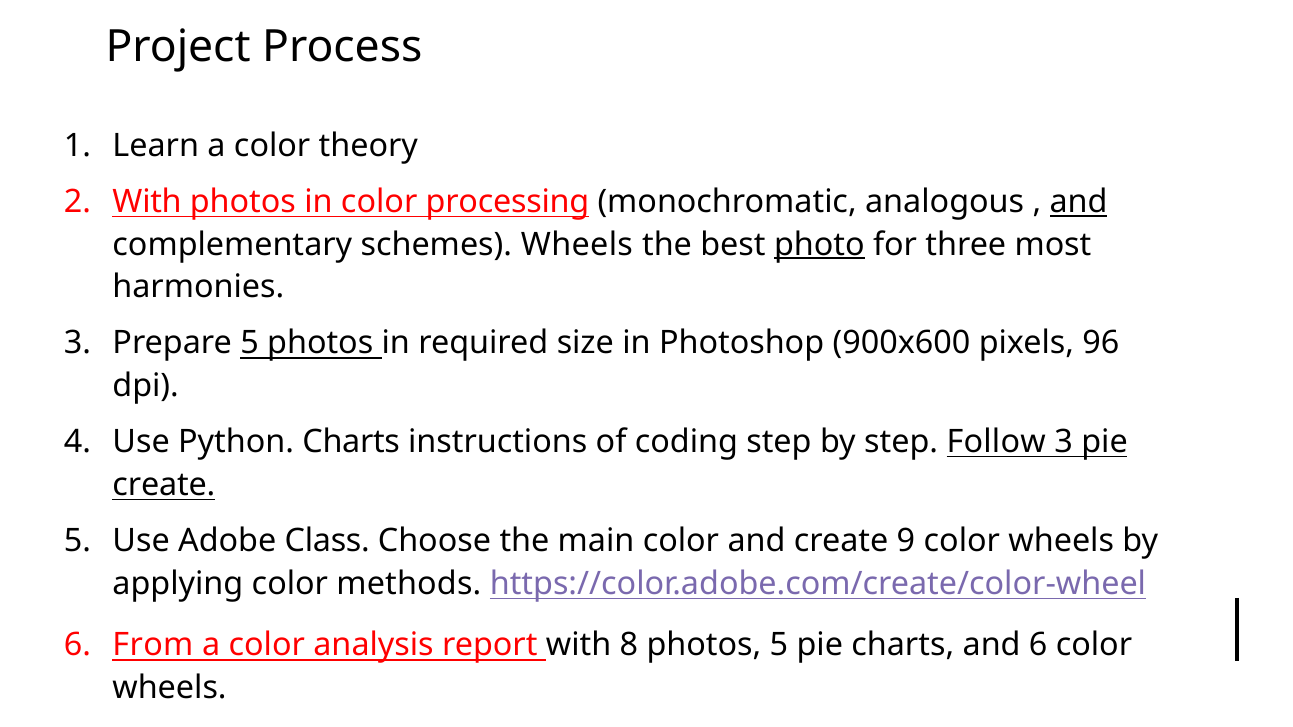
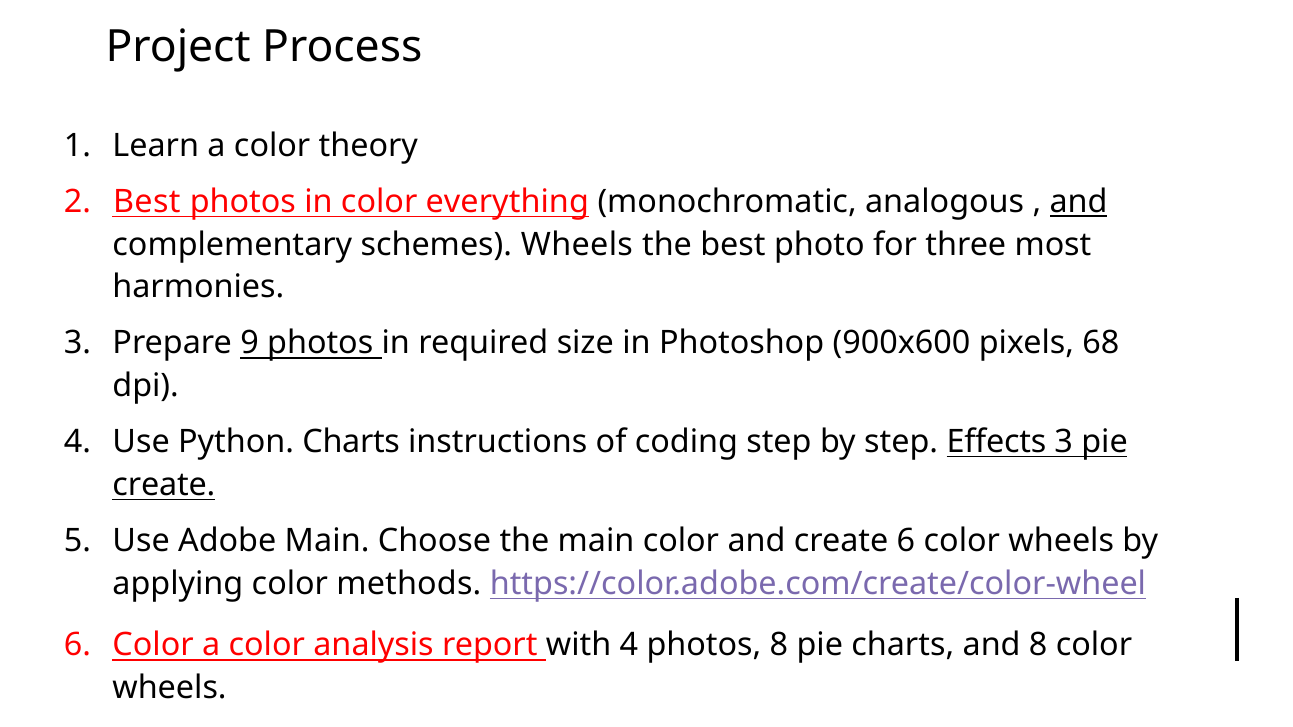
With at (147, 202): With -> Best
processing: processing -> everything
photo underline: present -> none
Prepare 5: 5 -> 9
96: 96 -> 68
Follow: Follow -> Effects
Adobe Class: Class -> Main
create 9: 9 -> 6
From at (153, 646): From -> Color
with 8: 8 -> 4
photos 5: 5 -> 8
and 6: 6 -> 8
